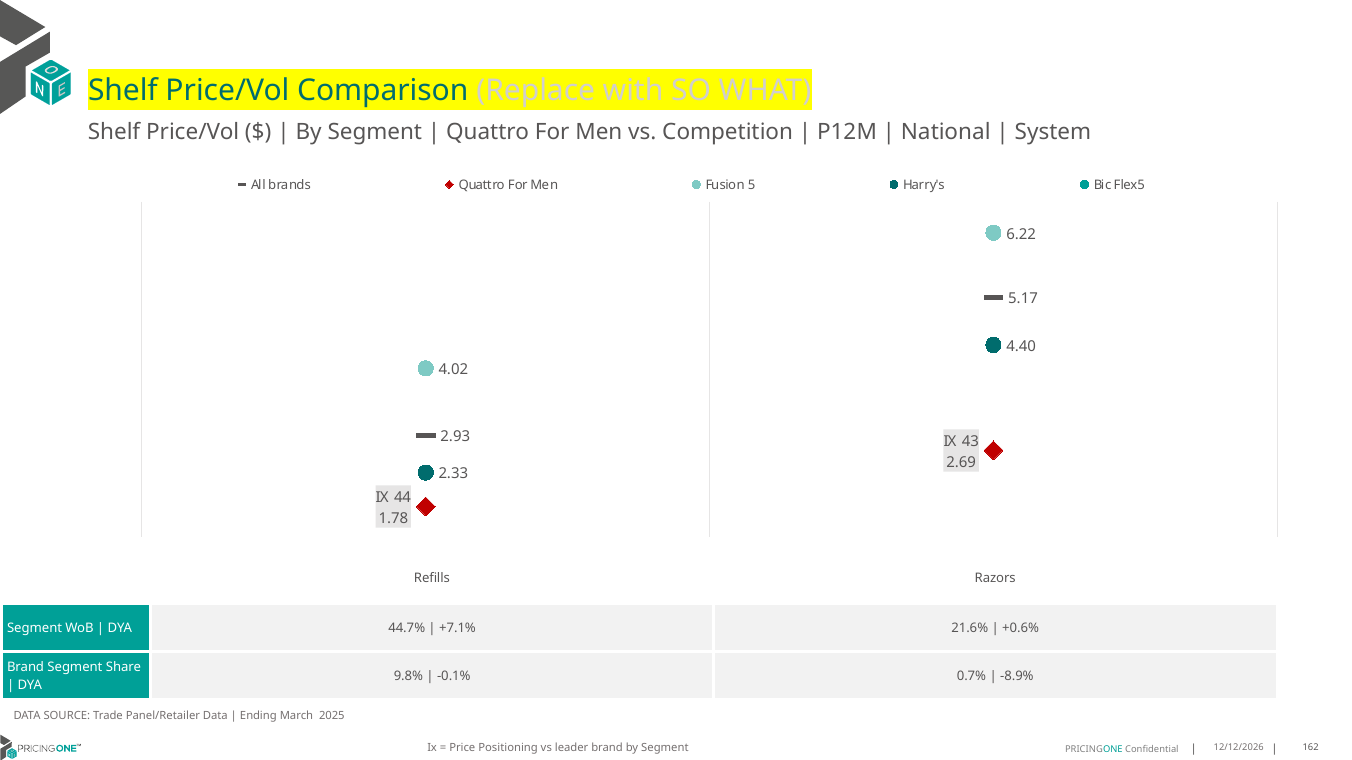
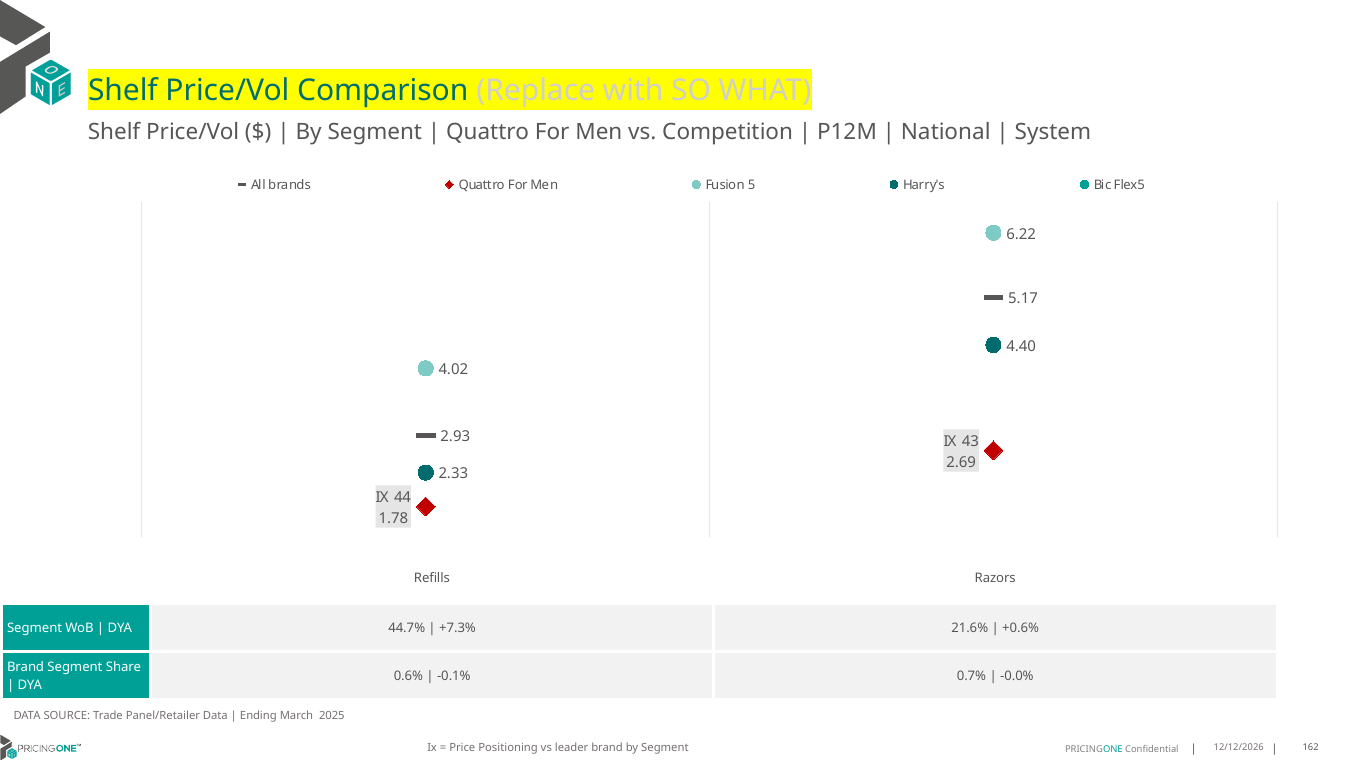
+7.1%: +7.1% -> +7.3%
9.8%: 9.8% -> 0.6%
-8.9%: -8.9% -> -0.0%
